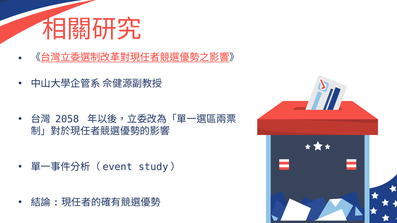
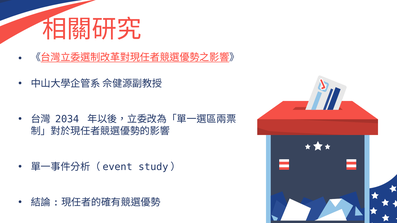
2058: 2058 -> 2034
